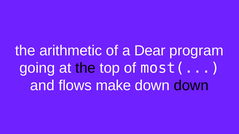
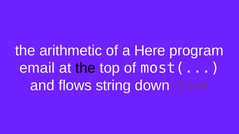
Dear: Dear -> Here
going: going -> email
make: make -> string
down at (191, 86) colour: black -> purple
